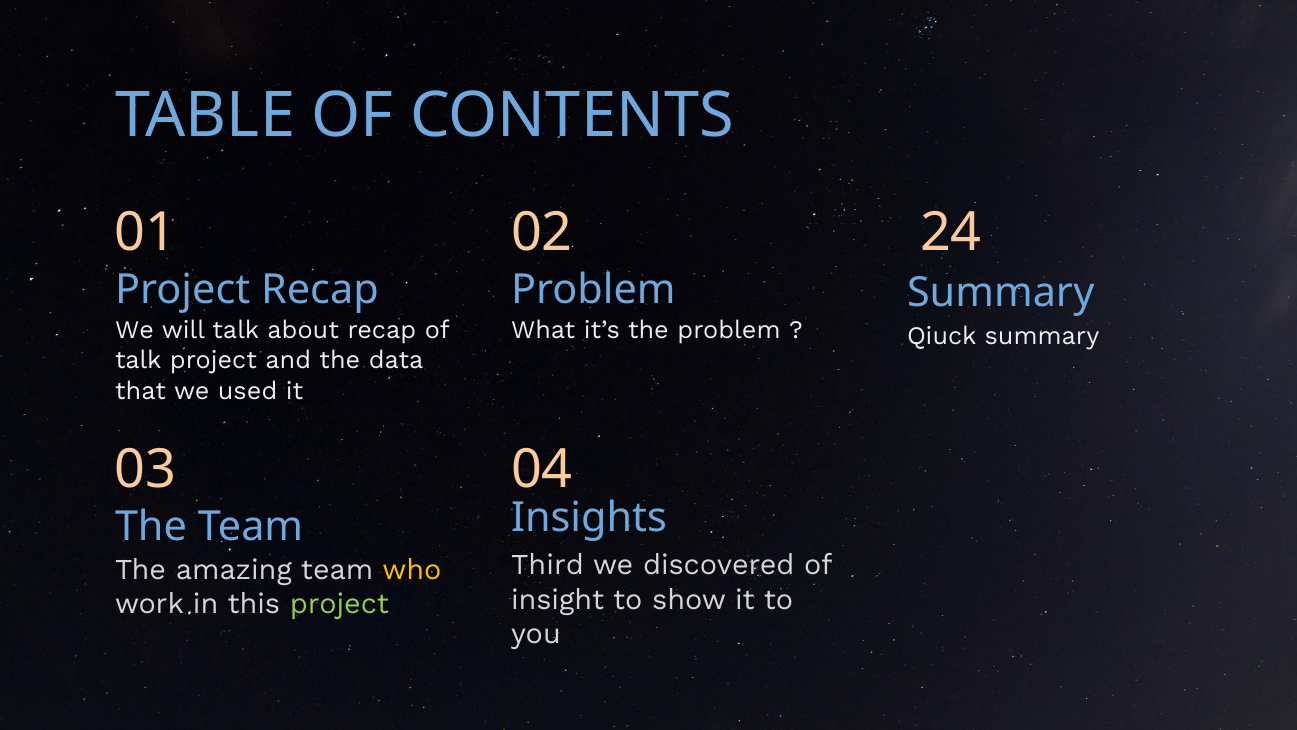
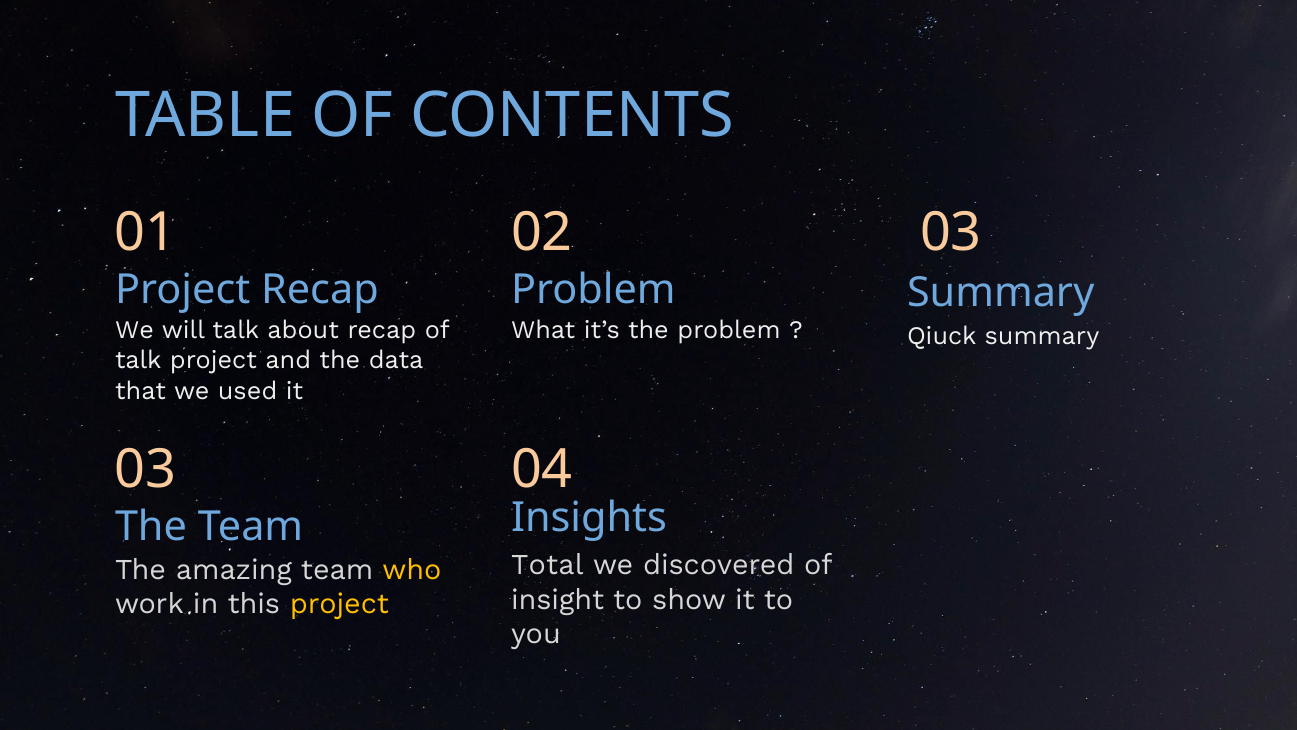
02 24: 24 -> 03
Third: Third -> Total
project at (339, 604) colour: light green -> yellow
